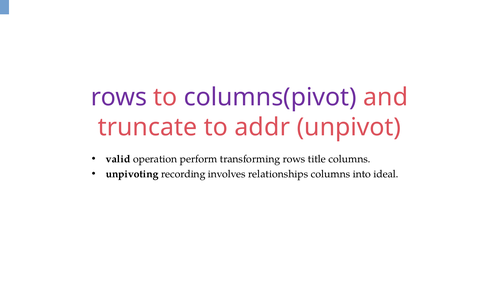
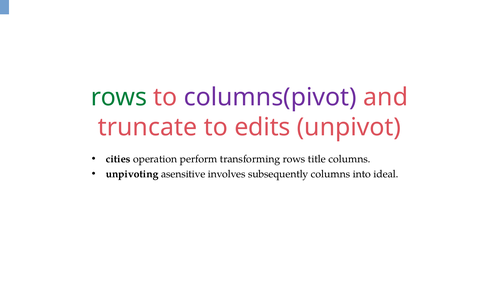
rows at (119, 97) colour: purple -> green
addr: addr -> edits
valid: valid -> cities
recording: recording -> asensitive
relationships: relationships -> subsequently
